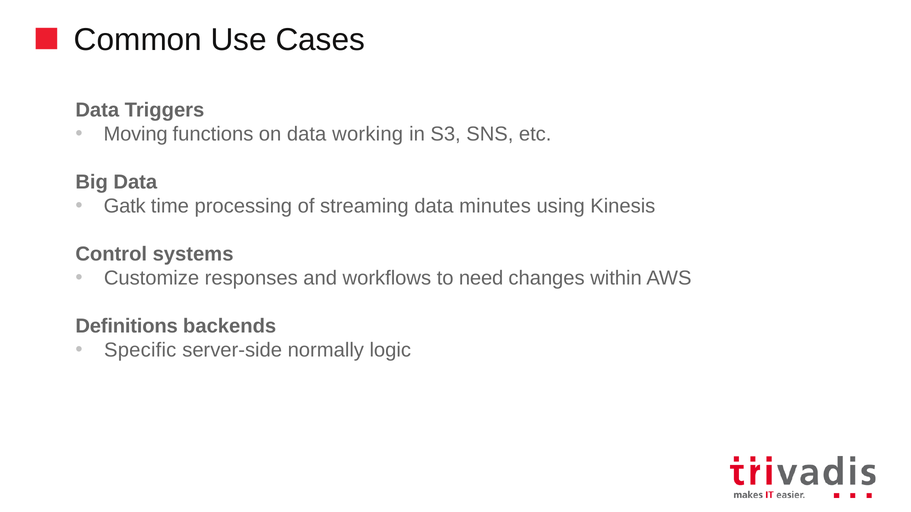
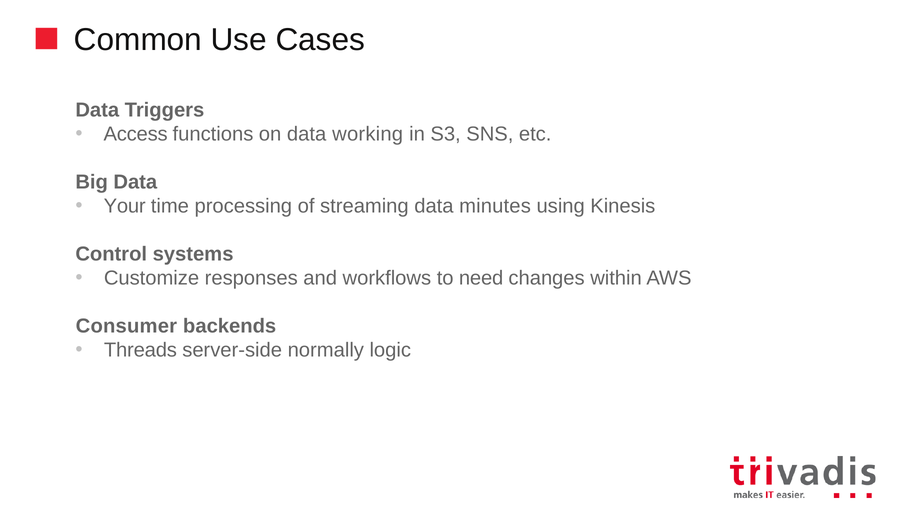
Moving: Moving -> Access
Gatk: Gatk -> Your
Definitions: Definitions -> Consumer
Specific: Specific -> Threads
